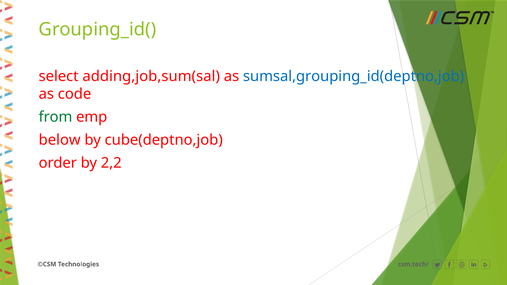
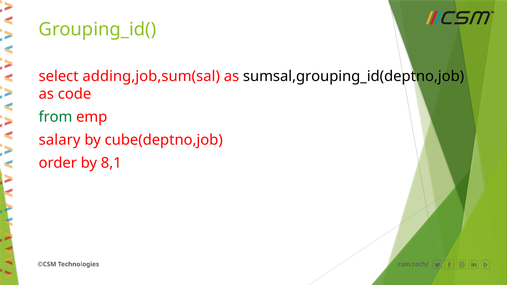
sumsal,grouping_id(deptno,job colour: blue -> black
below: below -> salary
2,2: 2,2 -> 8,1
